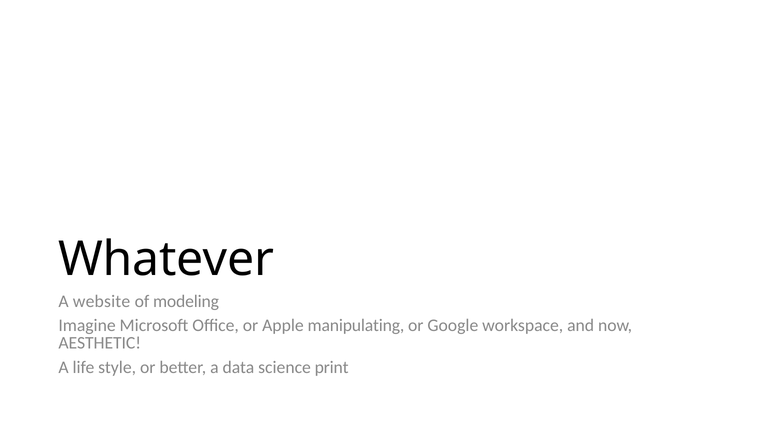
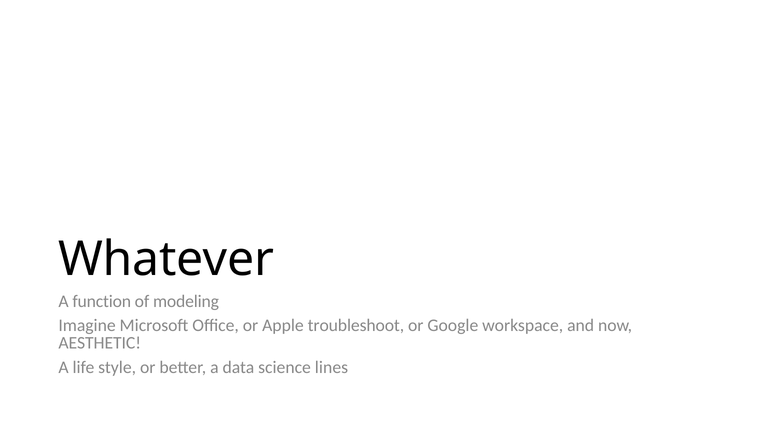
website: website -> function
manipulating: manipulating -> troubleshoot
print: print -> lines
